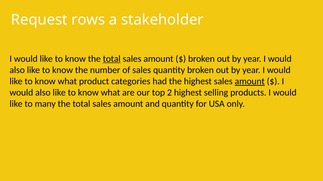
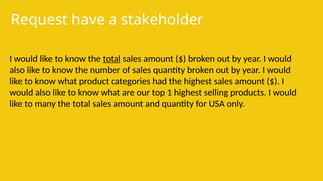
rows: rows -> have
amount at (250, 82) underline: present -> none
2: 2 -> 1
